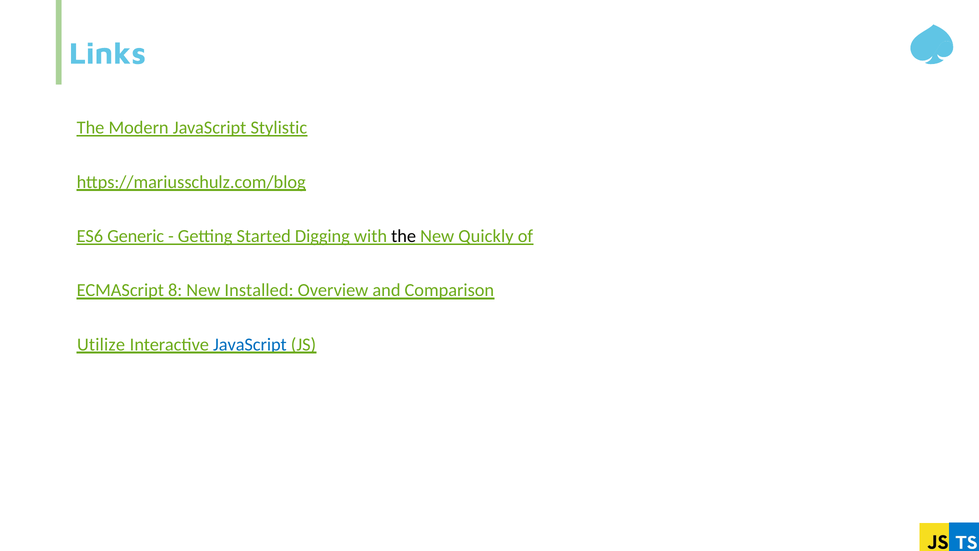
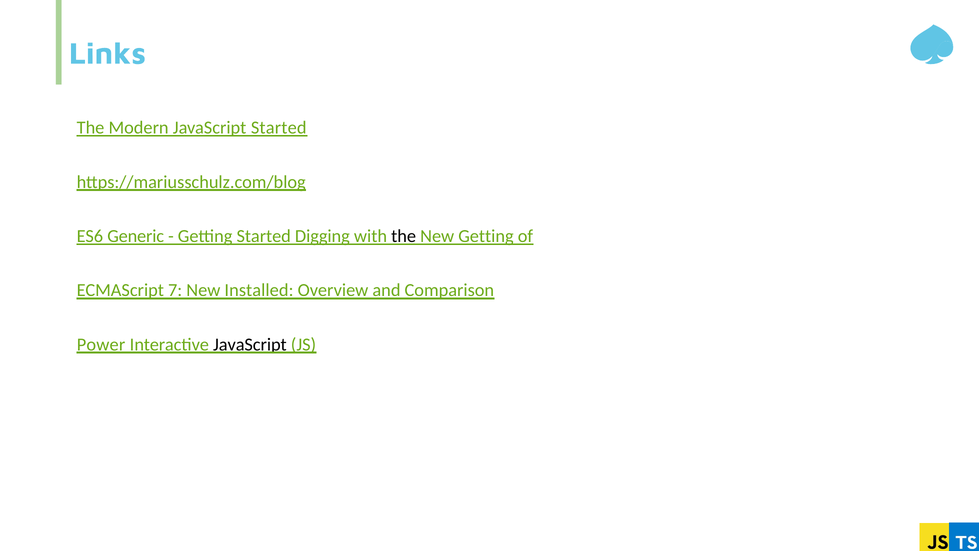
JavaScript Stylistic: Stylistic -> Started
New Quickly: Quickly -> Getting
8: 8 -> 7
Utilize: Utilize -> Power
JavaScript at (250, 344) colour: blue -> black
